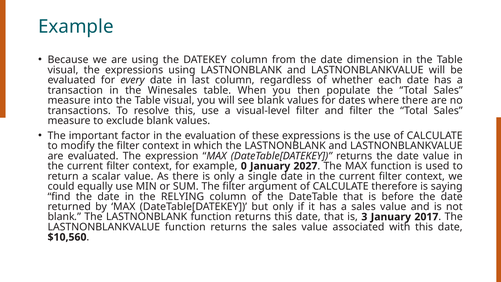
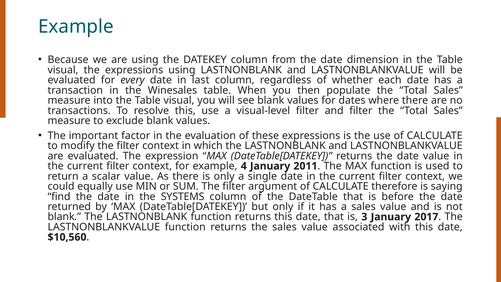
0: 0 -> 4
2027: 2027 -> 2011
RELYING: RELYING -> SYSTEMS
